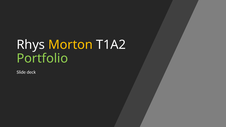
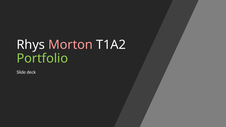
Morton colour: yellow -> pink
